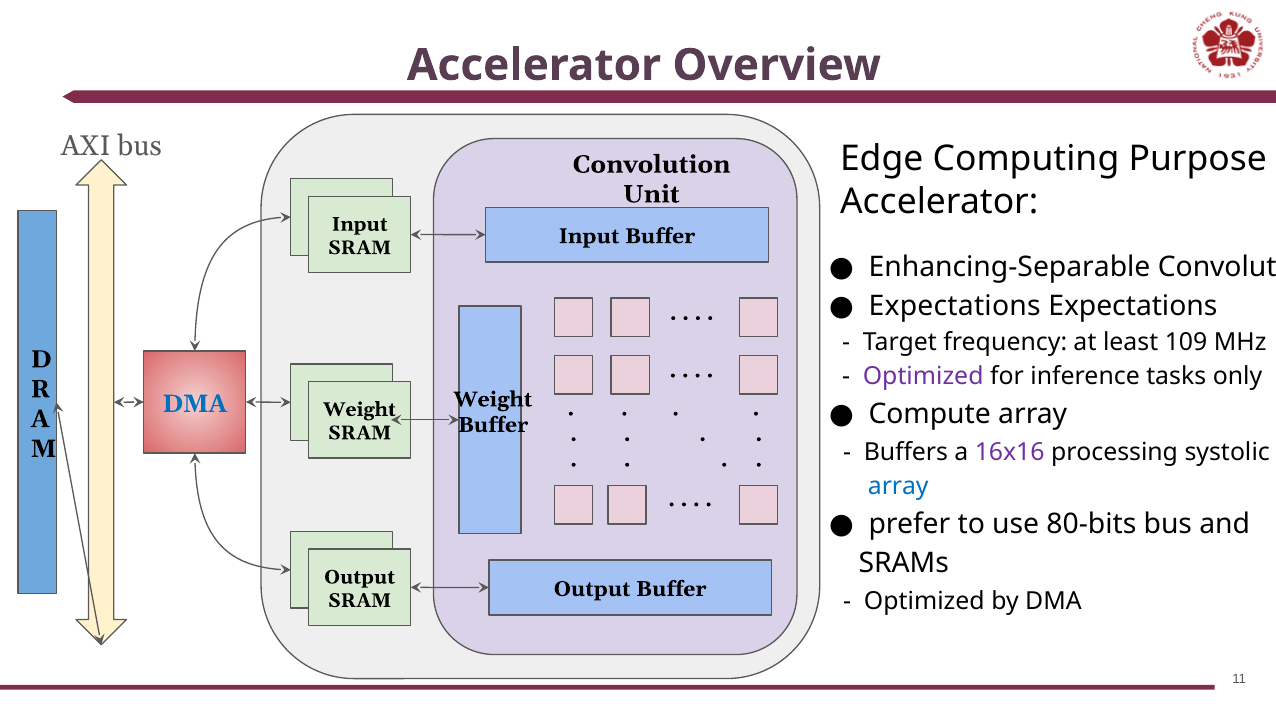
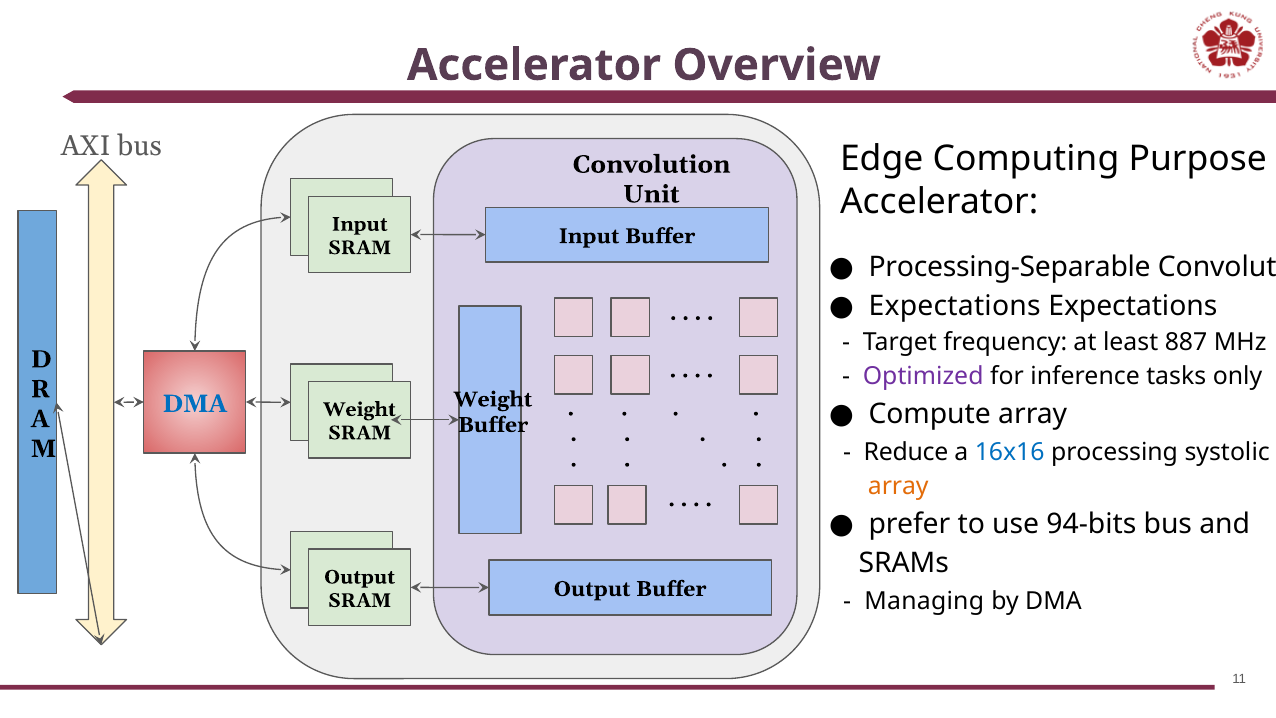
Enhancing-Separable: Enhancing-Separable -> Processing-Separable
109: 109 -> 887
Buffers: Buffers -> Reduce
16x16 colour: purple -> blue
array at (898, 487) colour: blue -> orange
80-bits: 80-bits -> 94-bits
Optimized at (924, 601): Optimized -> Managing
